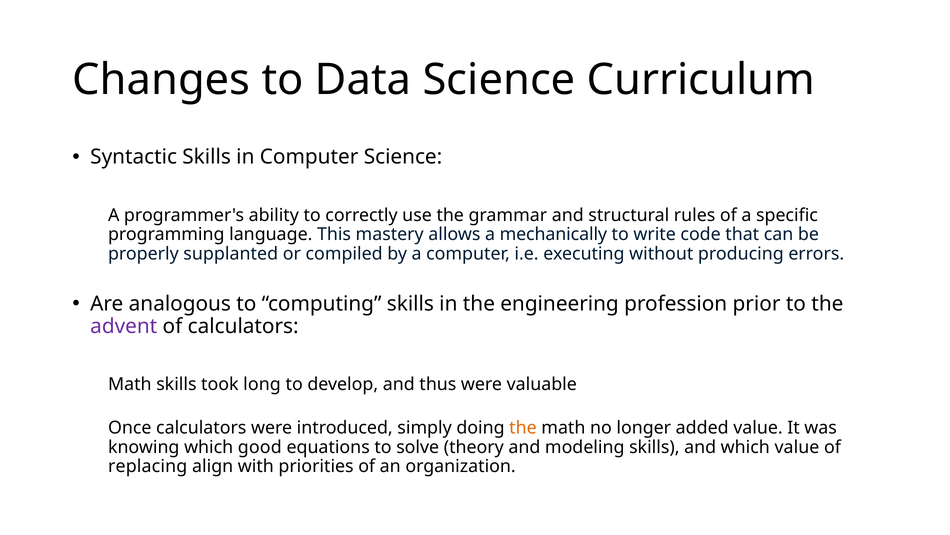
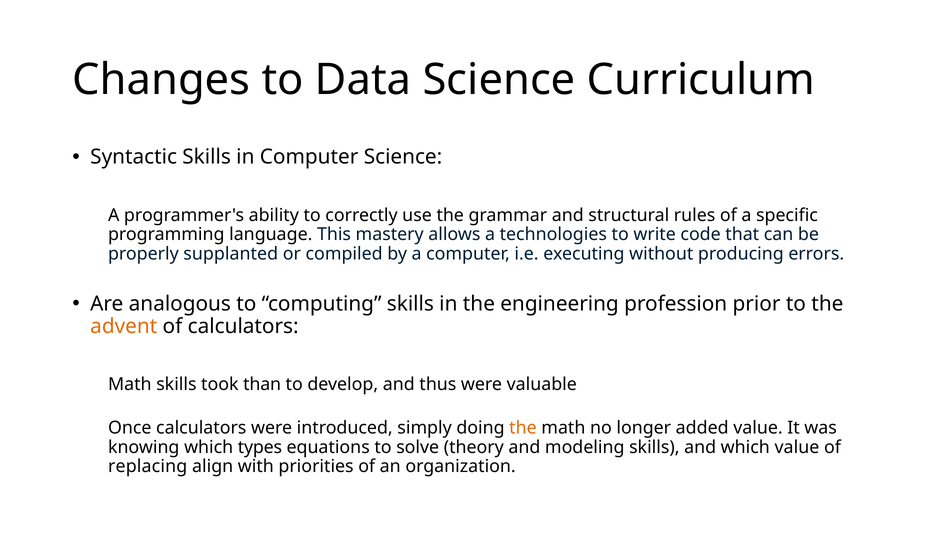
mechanically: mechanically -> technologies
advent colour: purple -> orange
long: long -> than
good: good -> types
